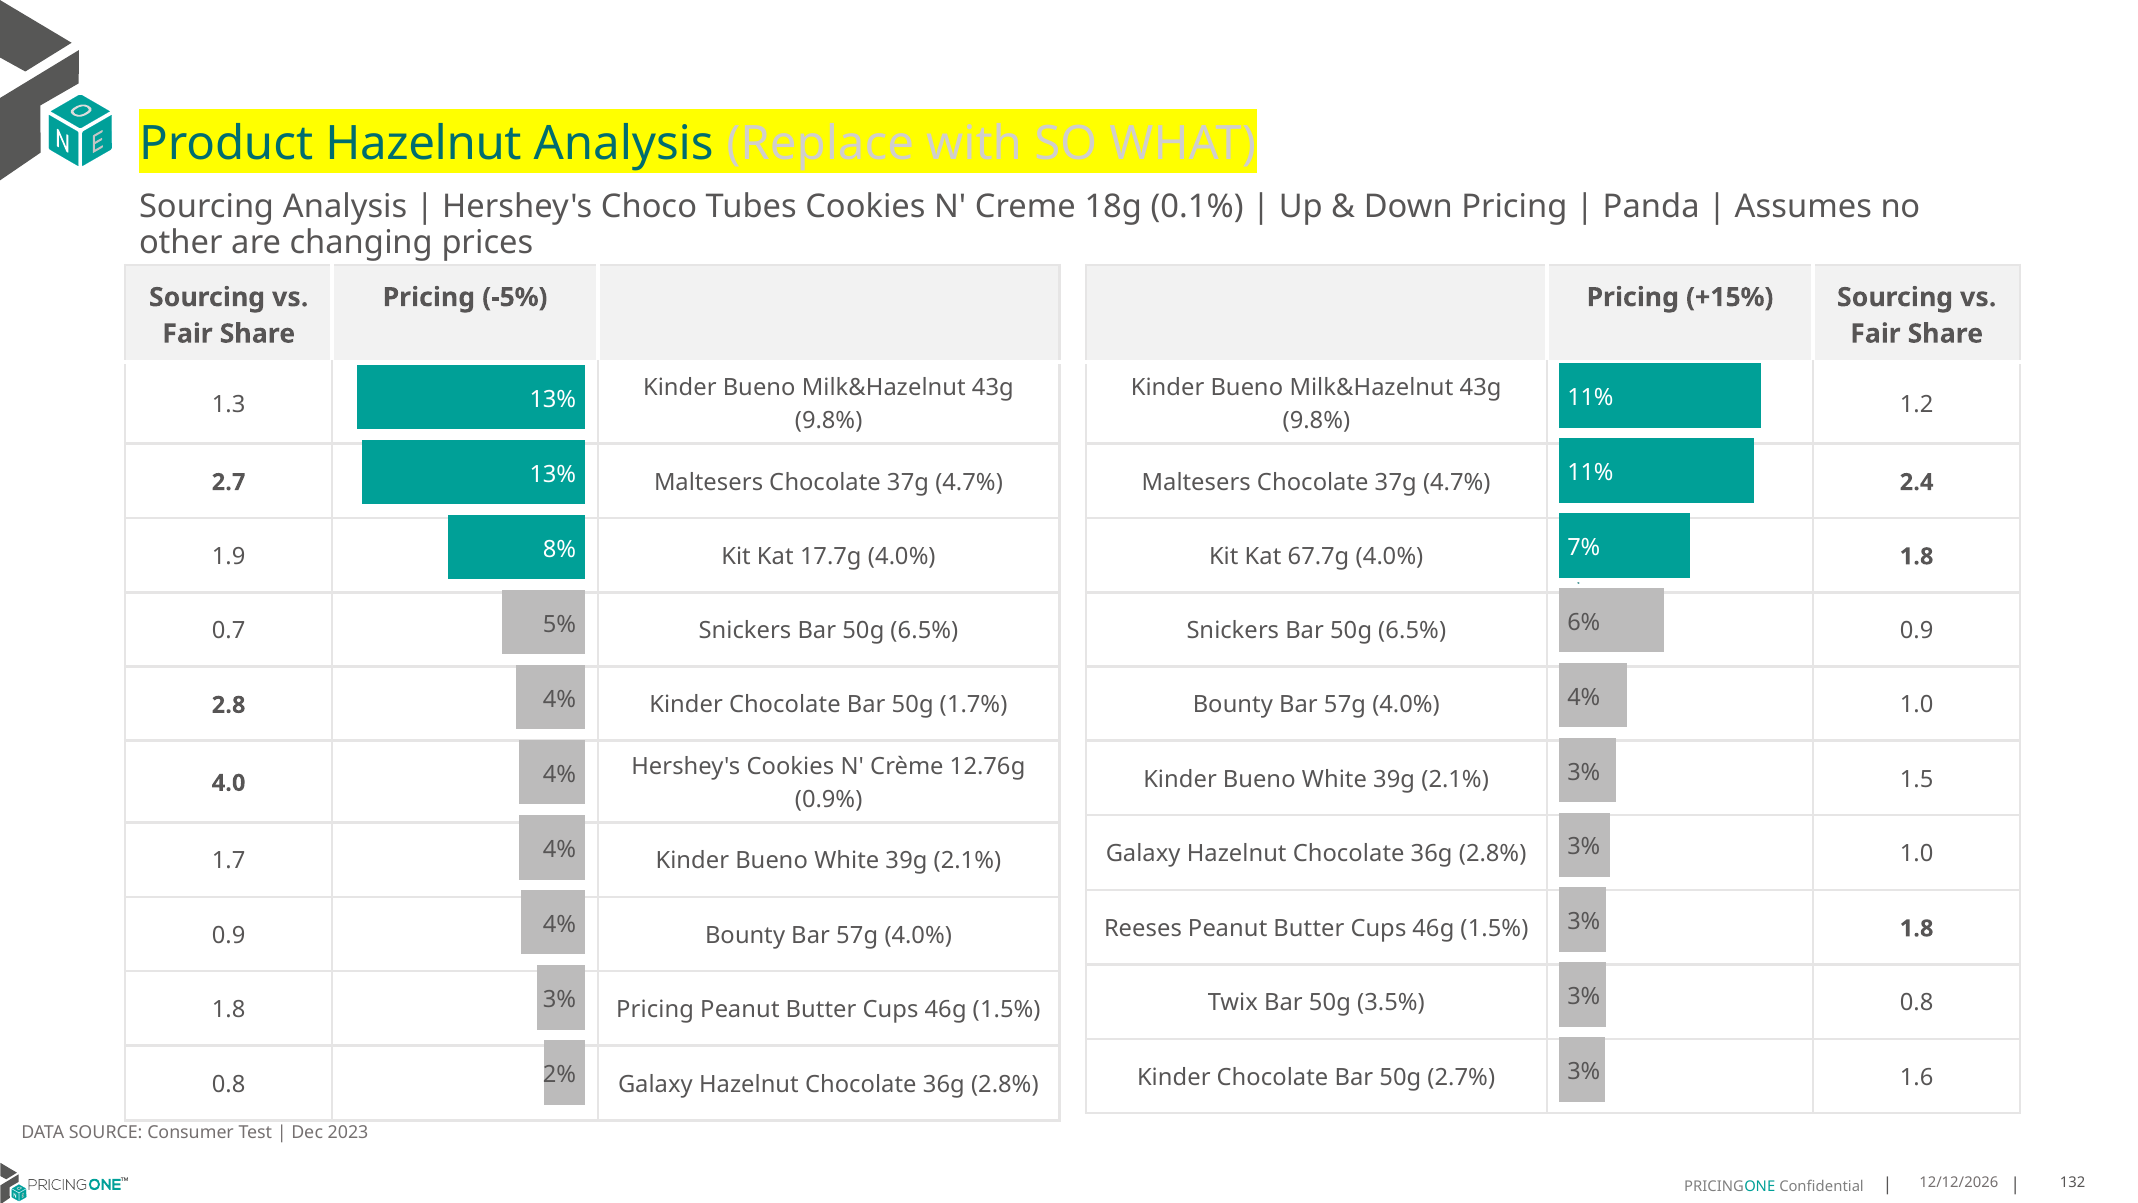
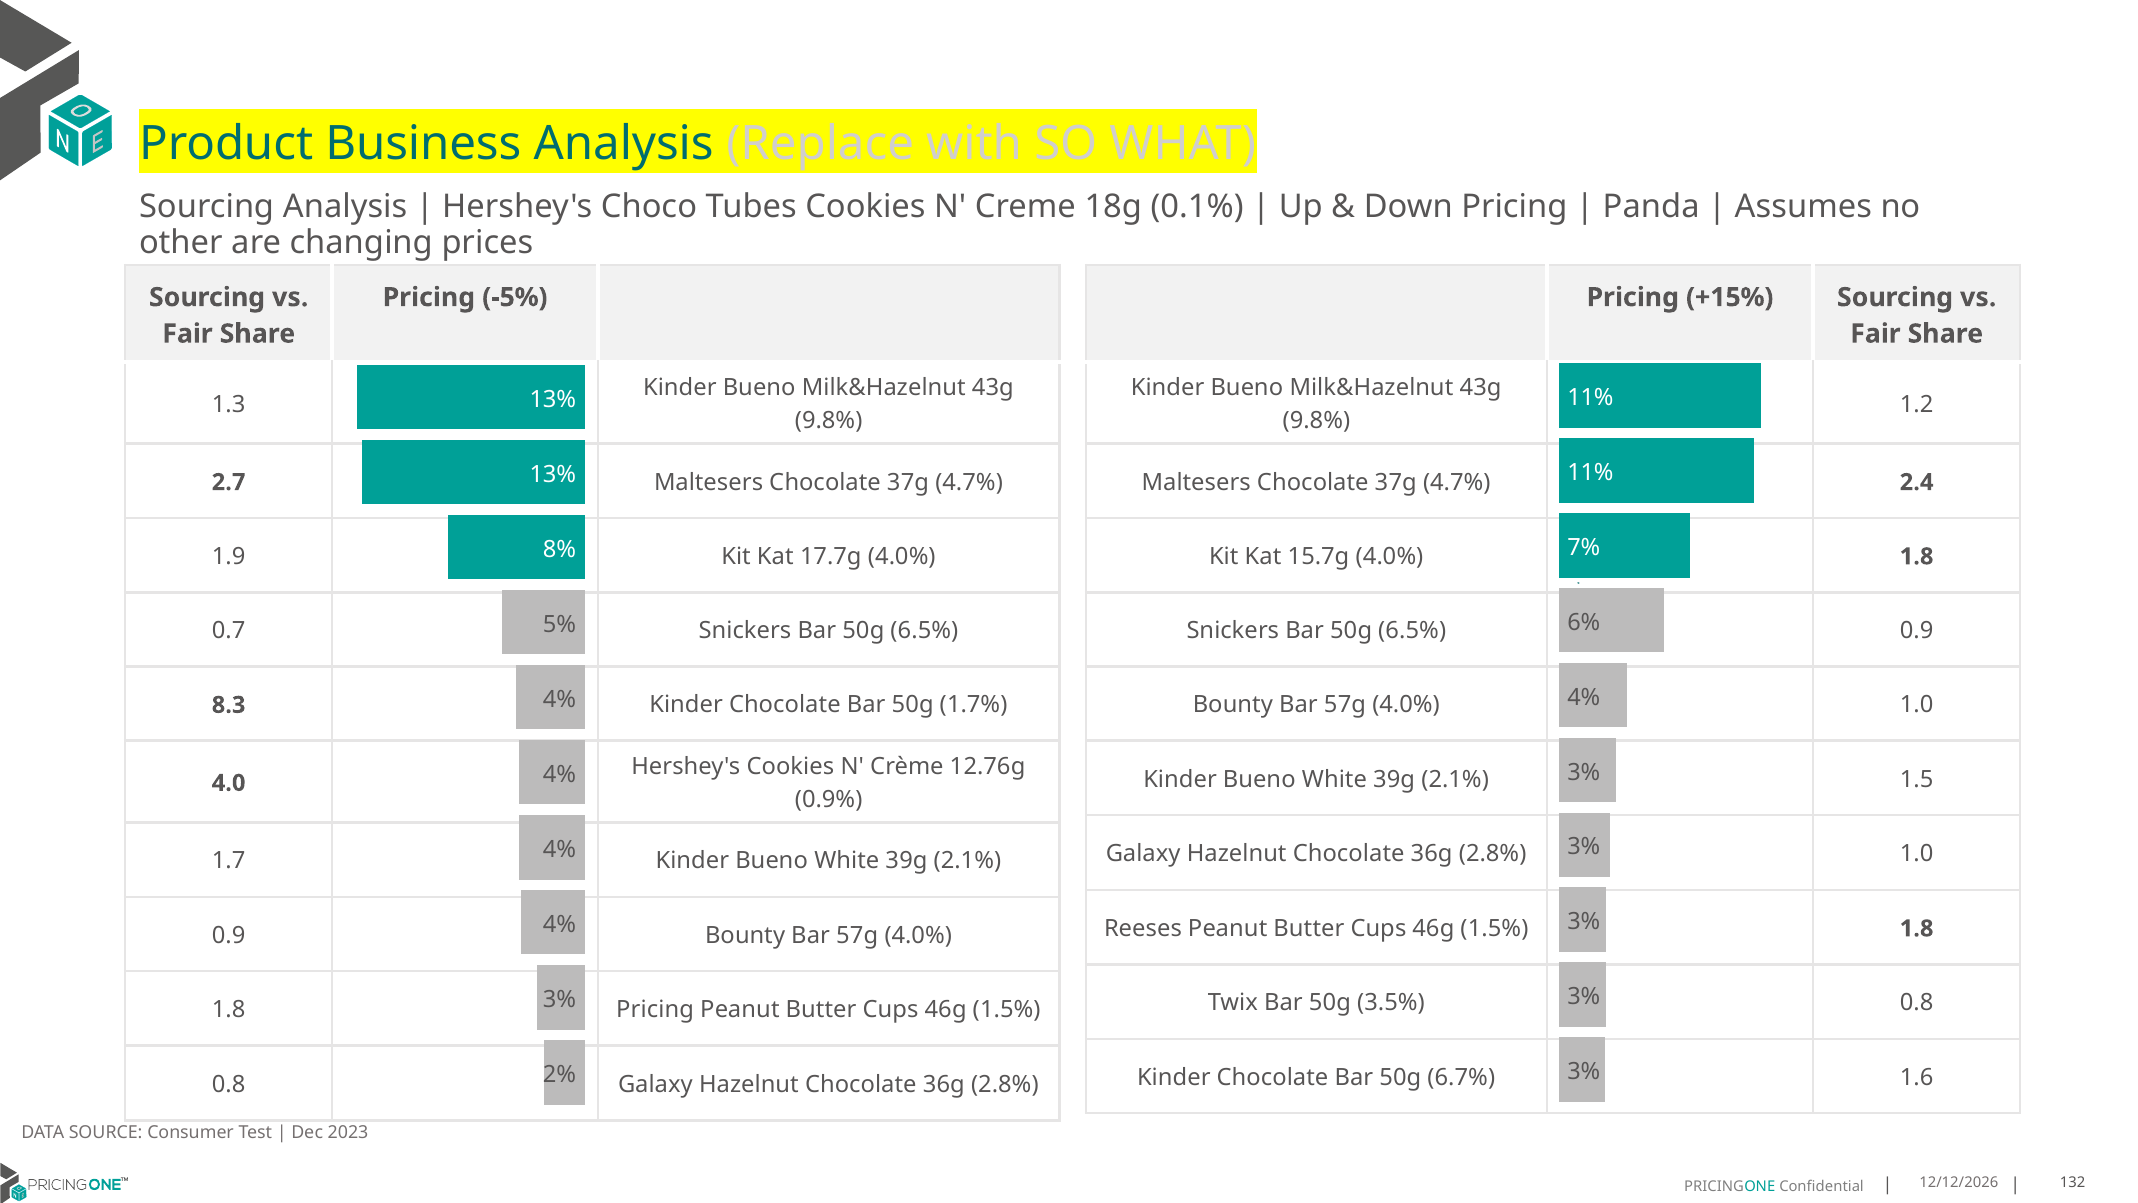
Product Hazelnut: Hazelnut -> Business
67.7g: 67.7g -> 15.7g
2.8: 2.8 -> 8.3
2.7%: 2.7% -> 6.7%
